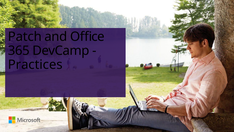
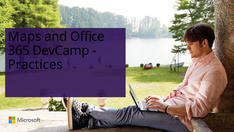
Patch: Patch -> Maps
